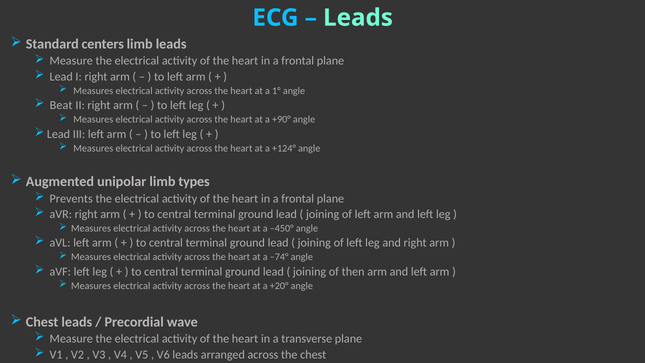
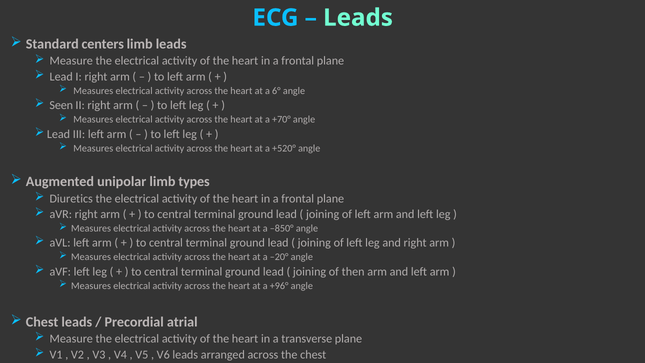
1°: 1° -> 6°
Beat: Beat -> Seen
+90°: +90° -> +70°
+124°: +124° -> +520°
Prevents: Prevents -> Diuretics
–450°: –450° -> –850°
–74°: –74° -> –20°
+20°: +20° -> +96°
wave: wave -> atrial
